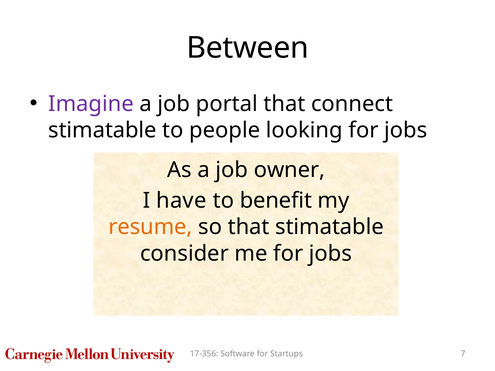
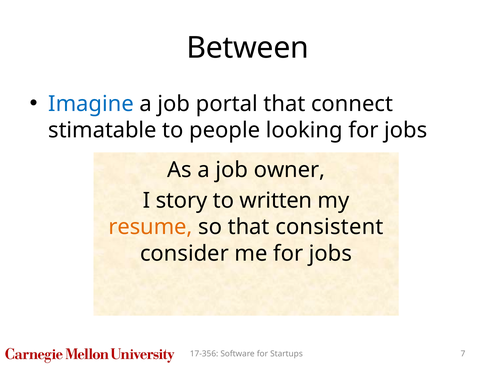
Imagine colour: purple -> blue
have: have -> story
benefit: benefit -> written
that stimatable: stimatable -> consistent
